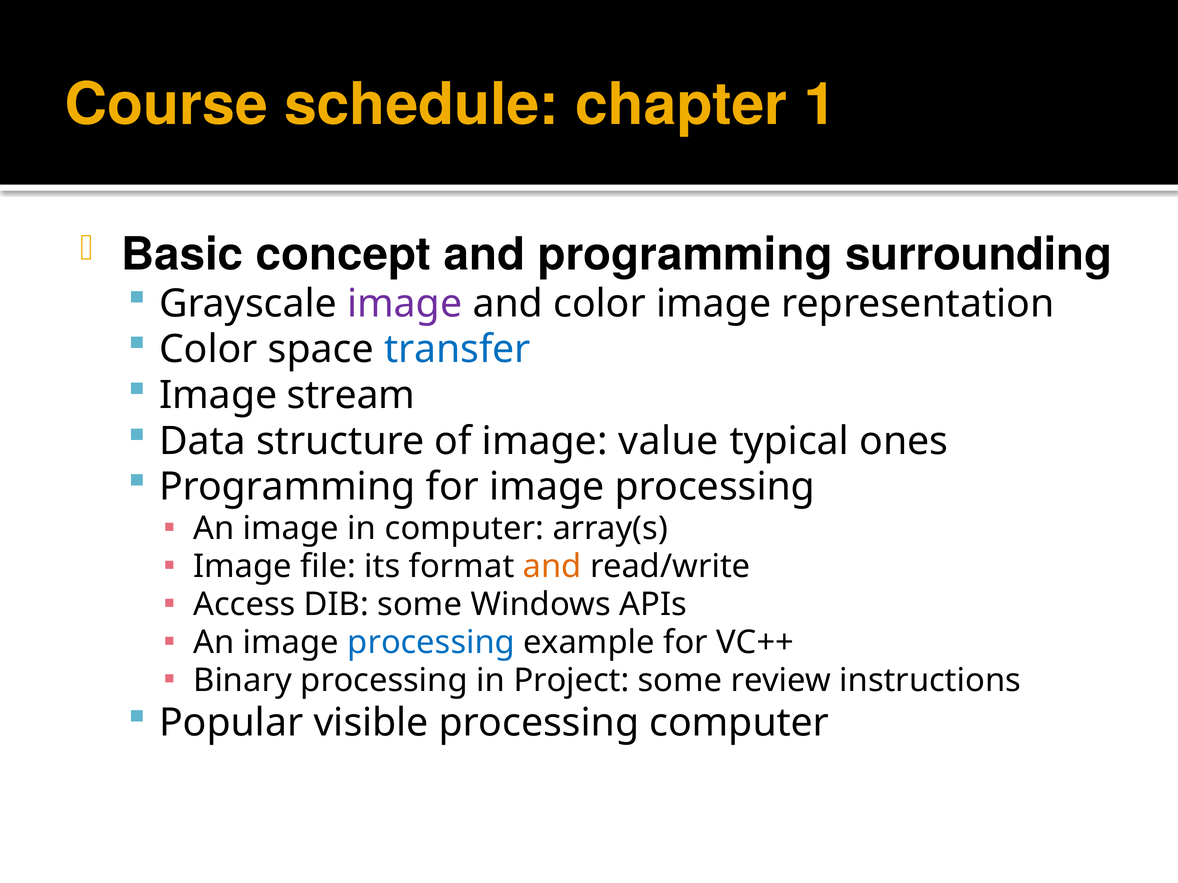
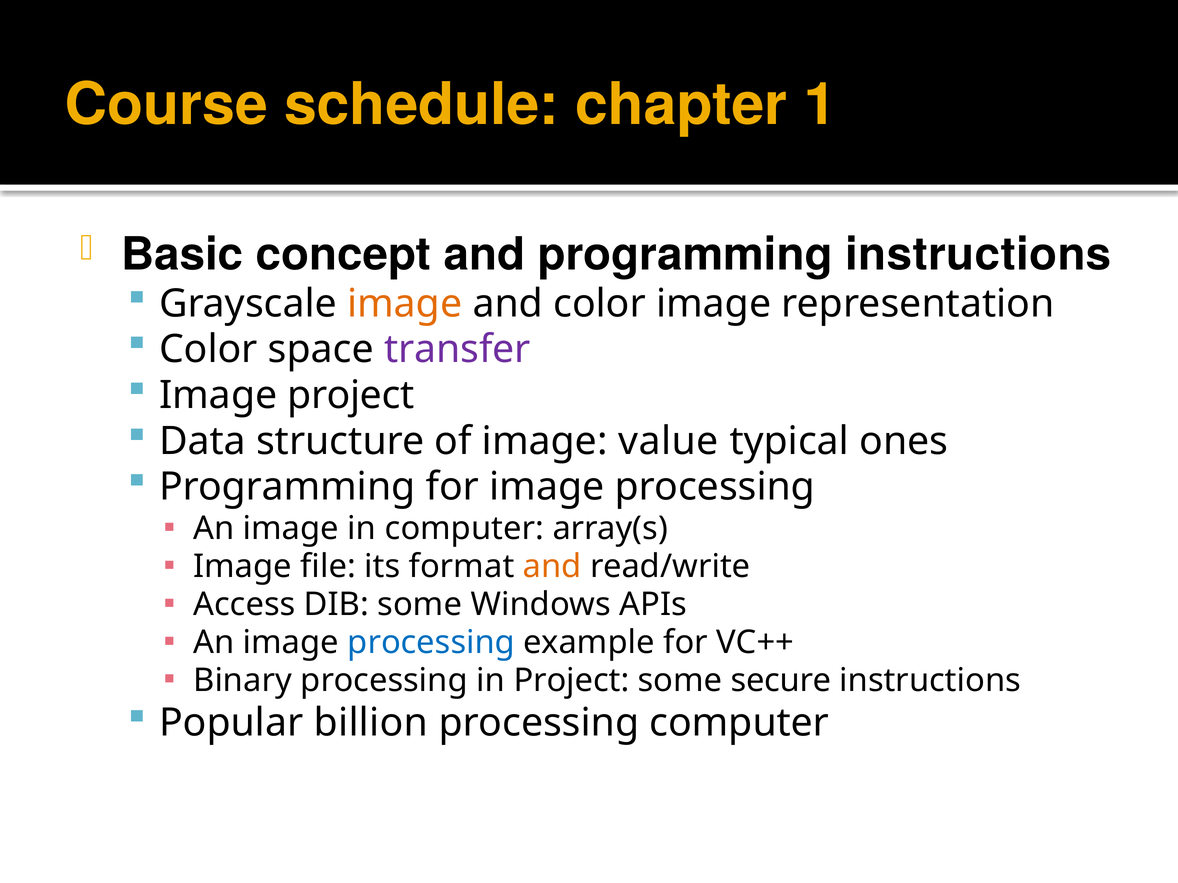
programming surrounding: surrounding -> instructions
image at (405, 304) colour: purple -> orange
transfer colour: blue -> purple
Image stream: stream -> project
review: review -> secure
visible: visible -> billion
